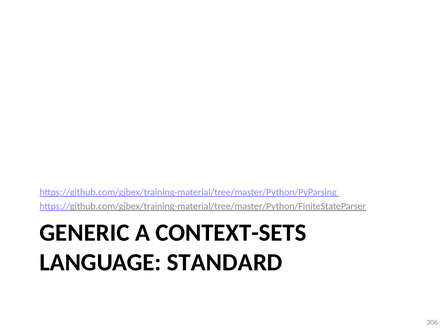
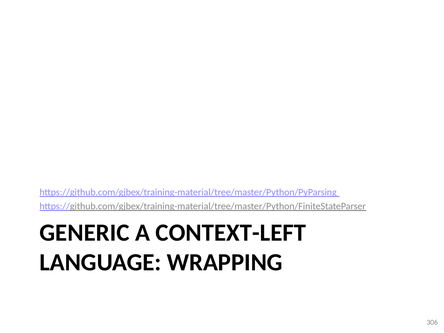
CONTEXT-SETS: CONTEXT-SETS -> CONTEXT-LEFT
STANDARD: STANDARD -> WRAPPING
